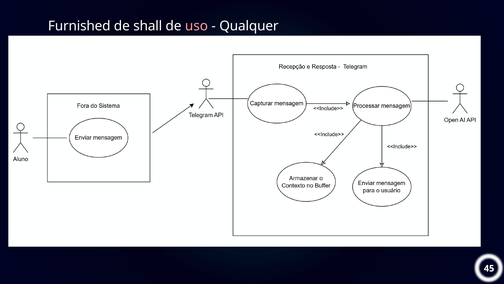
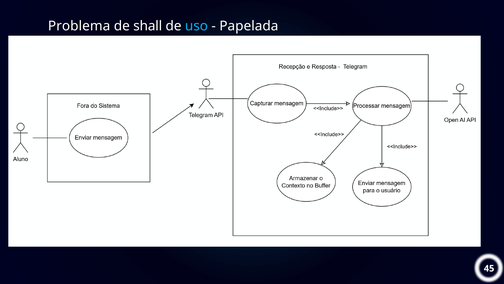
Furnished: Furnished -> Problema
uso colour: pink -> light blue
Qualquer: Qualquer -> Papelada
